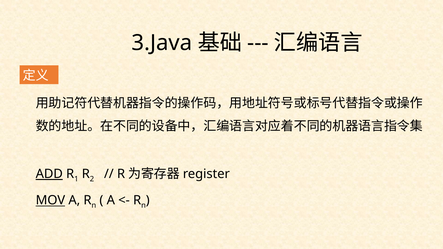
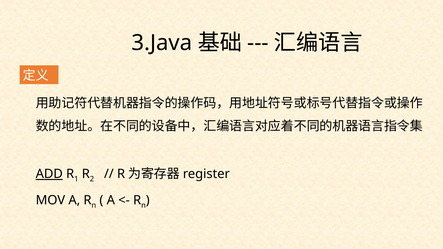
MOV underline: present -> none
